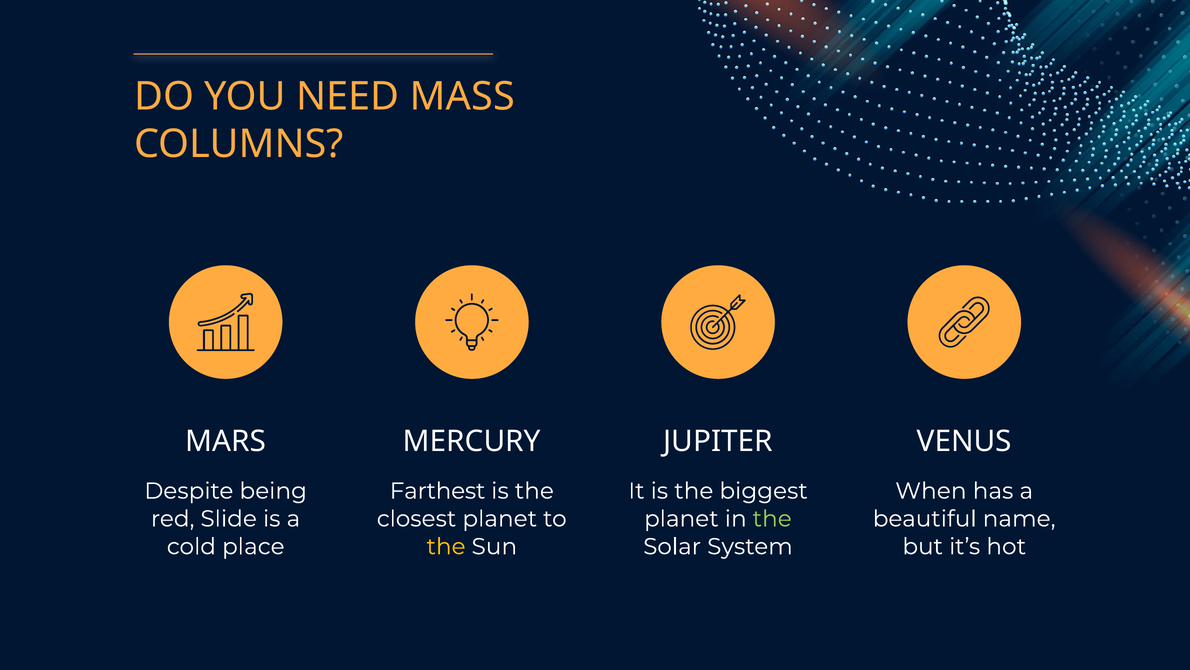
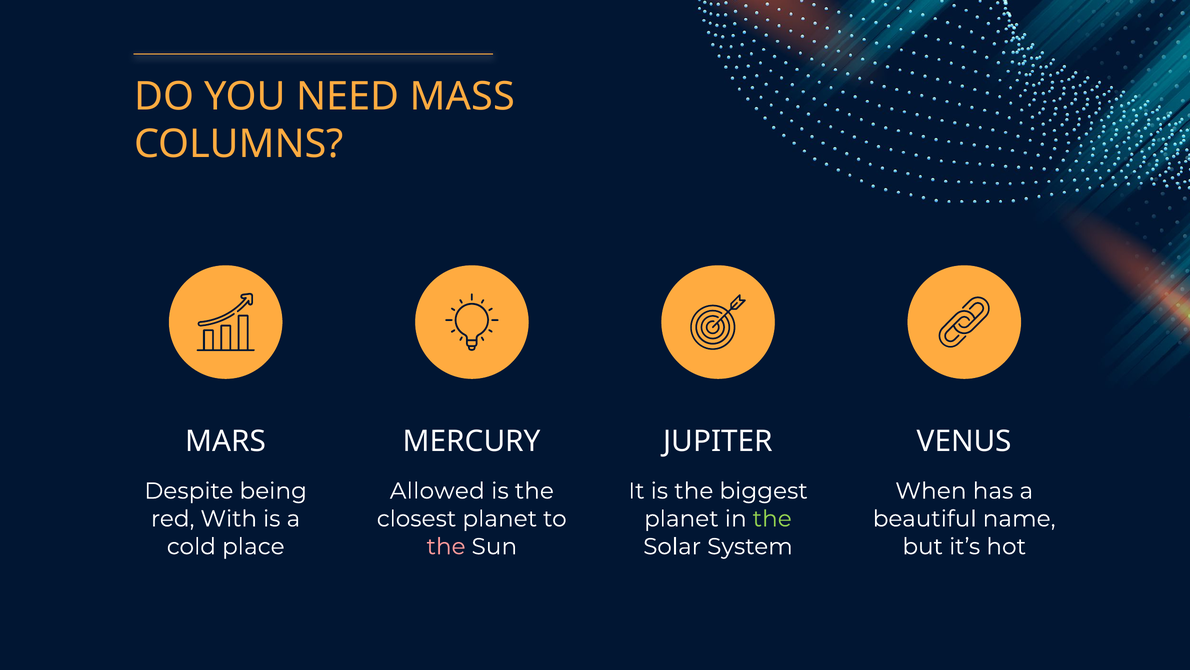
Farthest: Farthest -> Allowed
Slide: Slide -> With
the at (446, 546) colour: yellow -> pink
